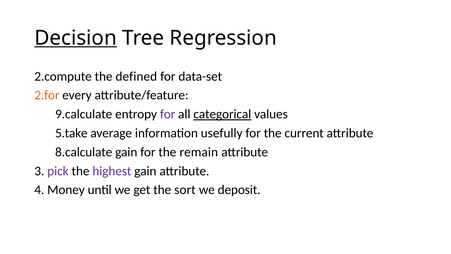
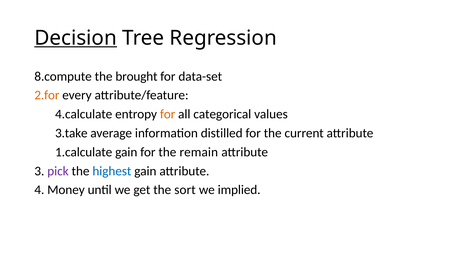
2.compute: 2.compute -> 8.compute
defined: defined -> brought
9.calculate: 9.calculate -> 4.calculate
for at (168, 114) colour: purple -> orange
categorical underline: present -> none
5.take: 5.take -> 3.take
usefully: usefully -> distilled
8.calculate: 8.calculate -> 1.calculate
highest colour: purple -> blue
deposit: deposit -> implied
